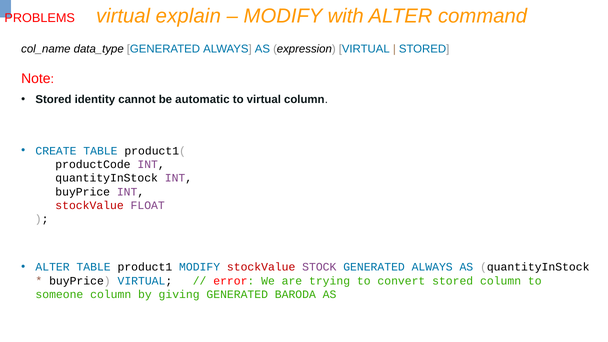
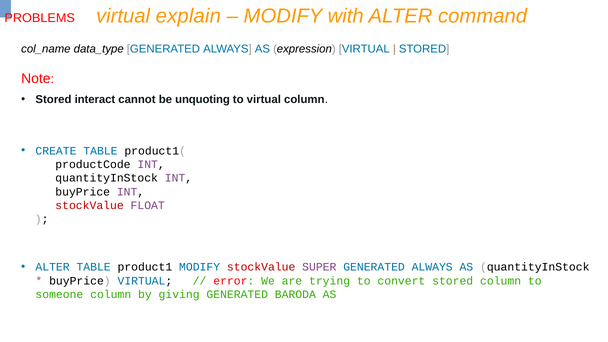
identity: identity -> interact
automatic: automatic -> unquoting
STOCK: STOCK -> SUPER
